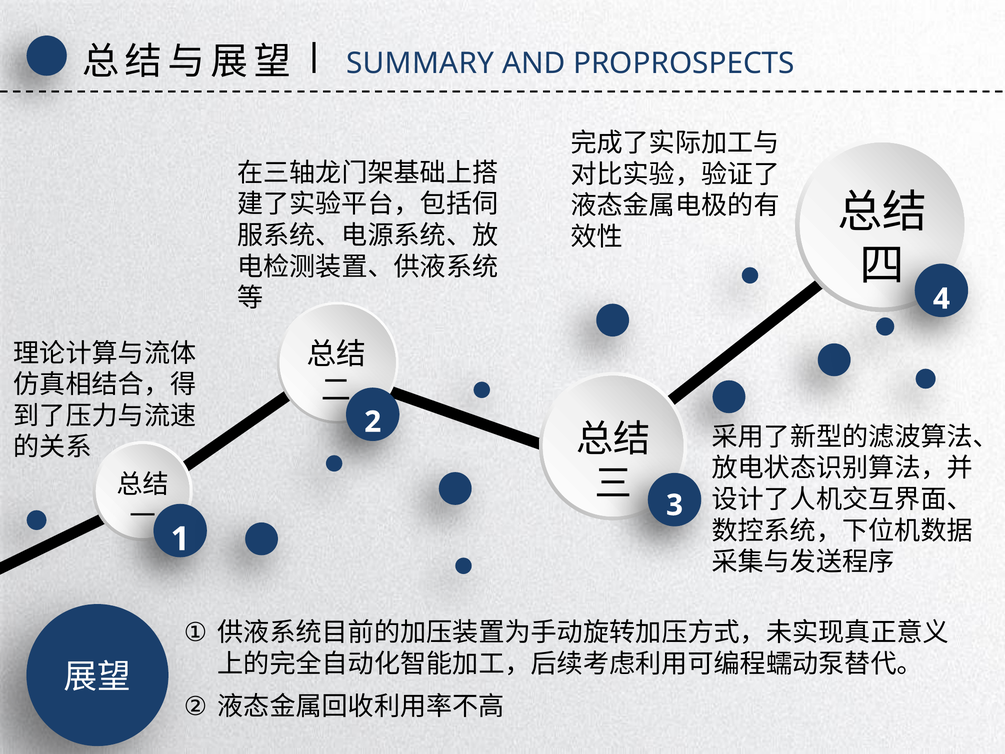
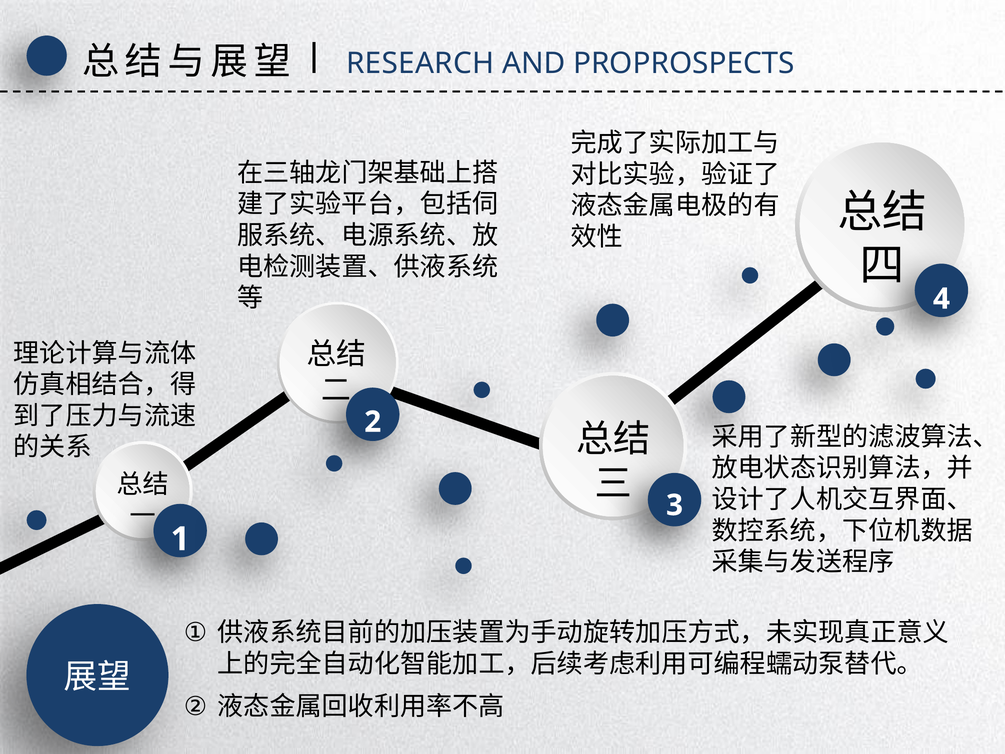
SUMMARY: SUMMARY -> RESEARCH
